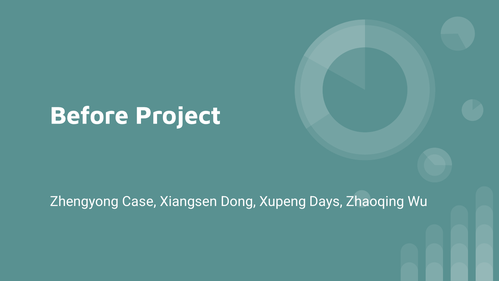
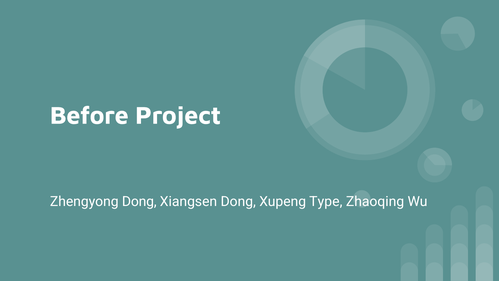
Zhengyong Case: Case -> Dong
Days: Days -> Type
